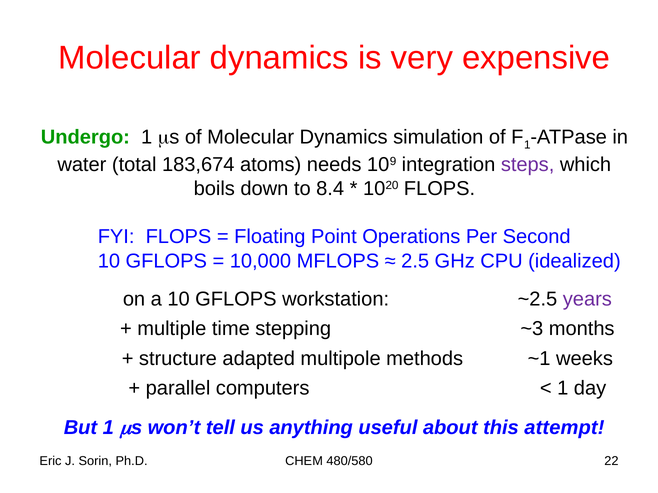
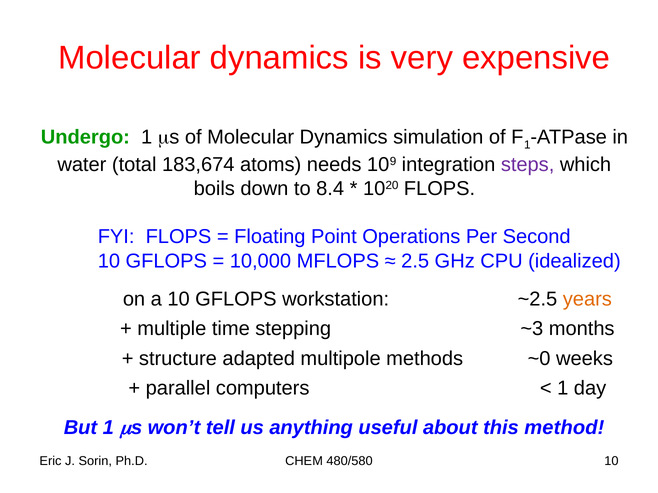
years colour: purple -> orange
~1: ~1 -> ~0
attempt: attempt -> method
480/580 22: 22 -> 10
